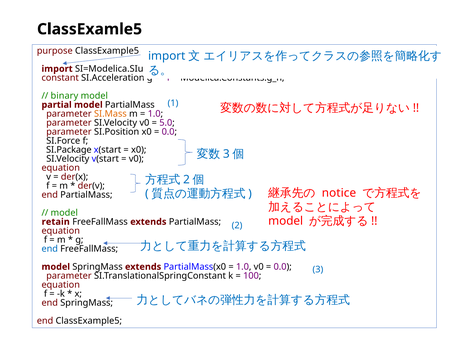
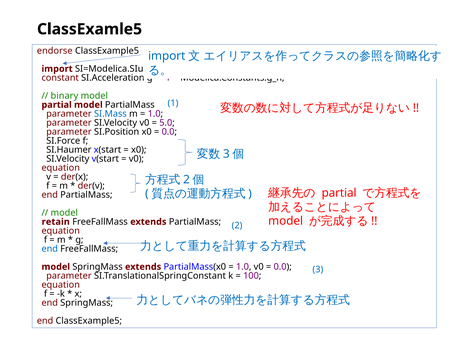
purpose: purpose -> endorse
SI.Mass colour: orange -> blue
SI.Package: SI.Package -> SI.Haumer
notice at (339, 193): notice -> partial
